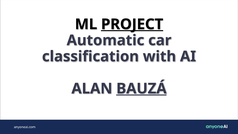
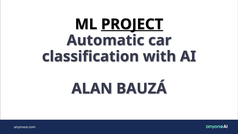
BAUZÁ underline: present -> none
